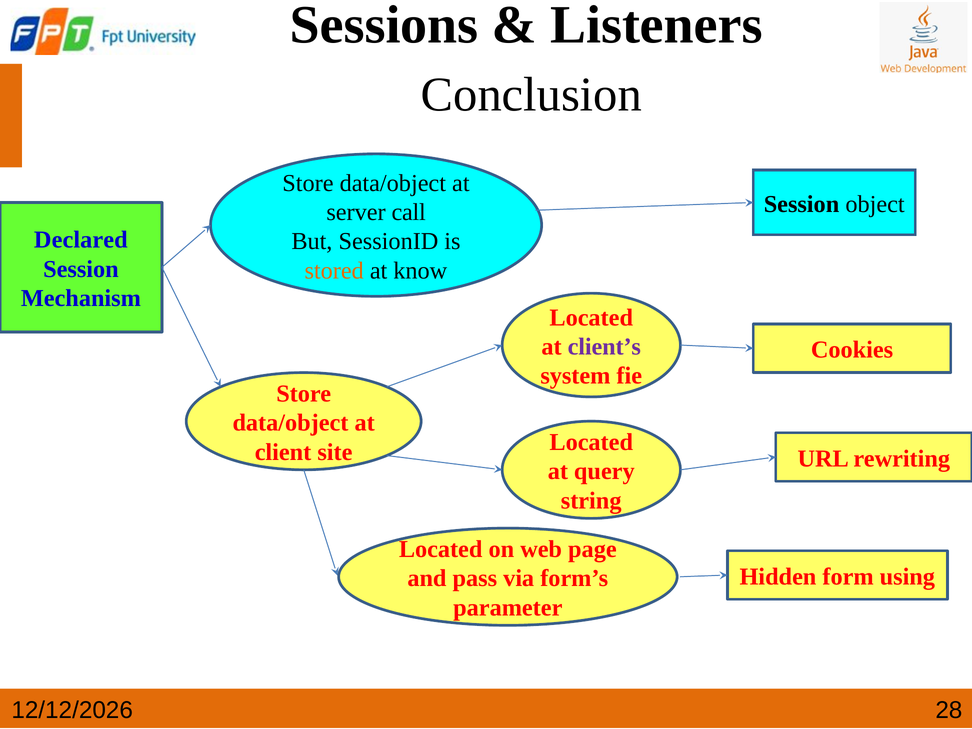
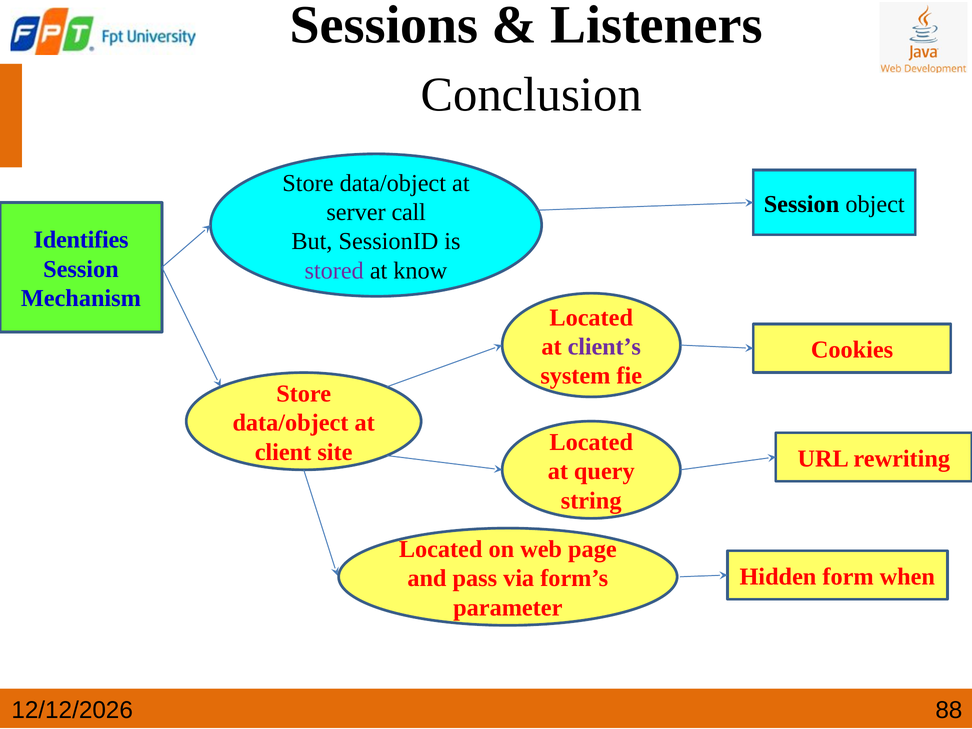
Declared: Declared -> Identifies
stored colour: orange -> purple
using: using -> when
28: 28 -> 88
